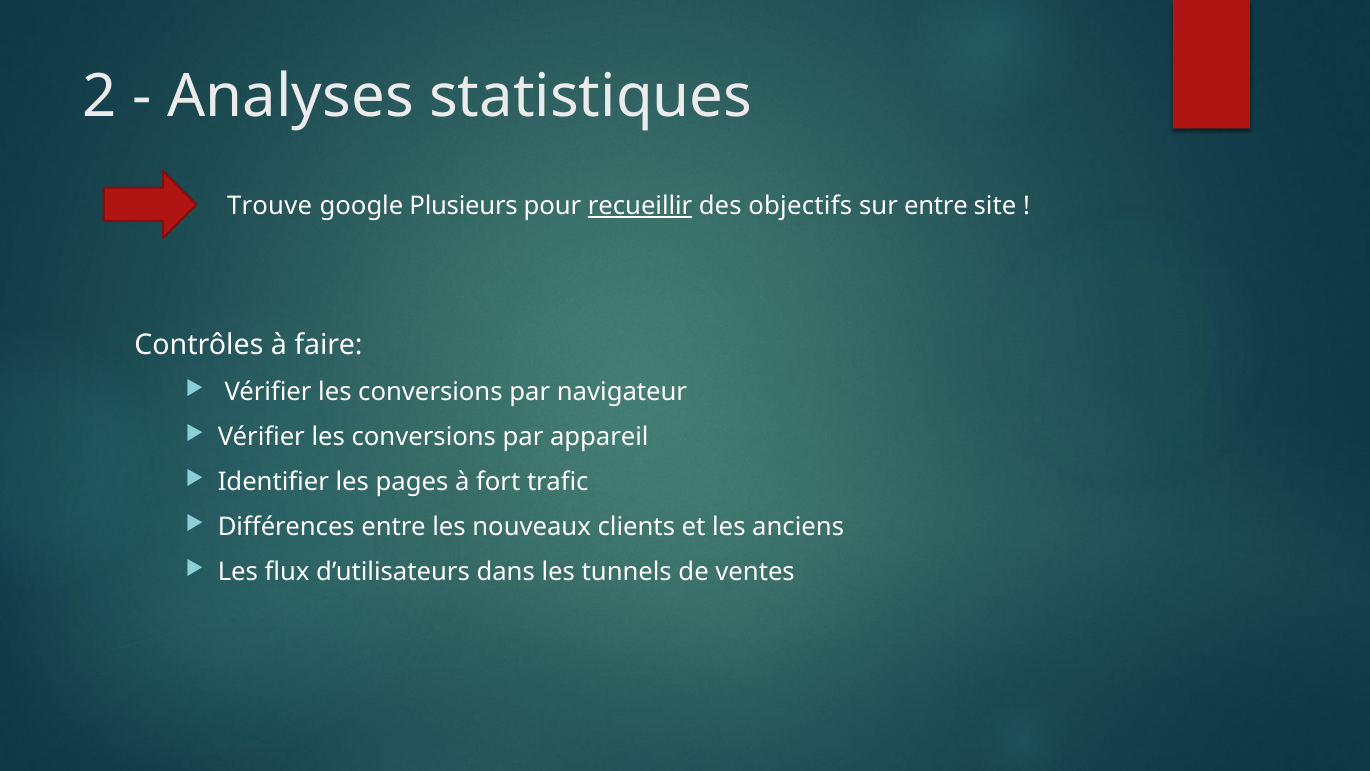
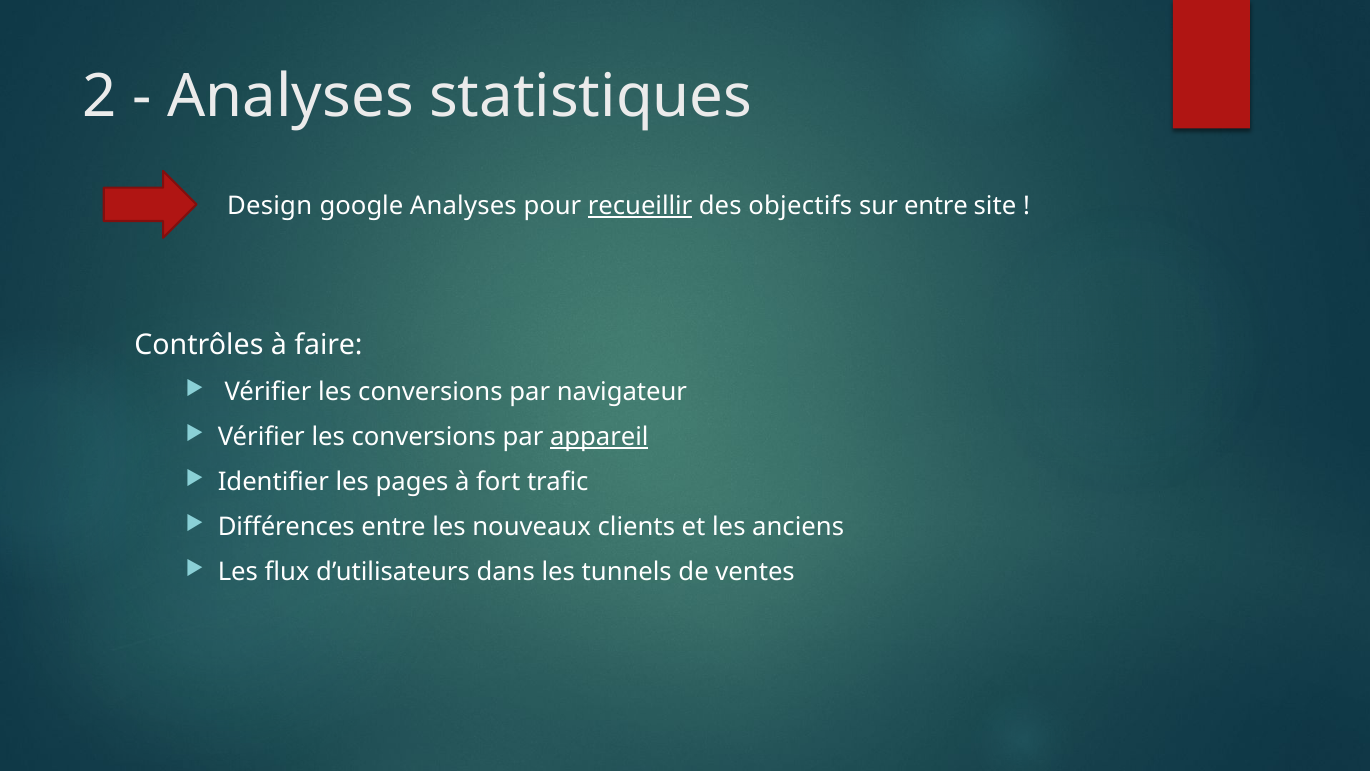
Trouve: Trouve -> Design
google Plusieurs: Plusieurs -> Analyses
appareil underline: none -> present
